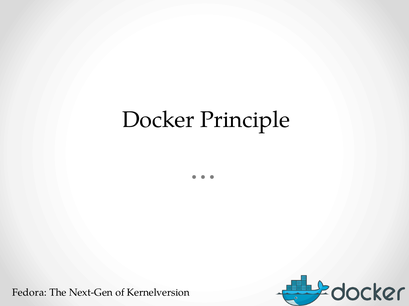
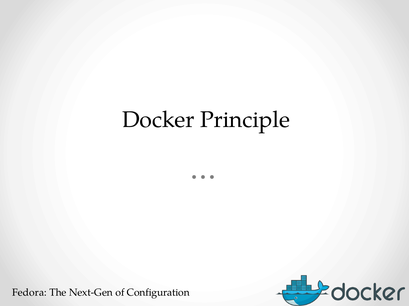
Kernelversion: Kernelversion -> Configuration
